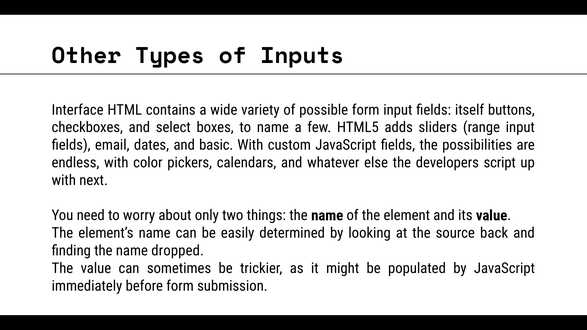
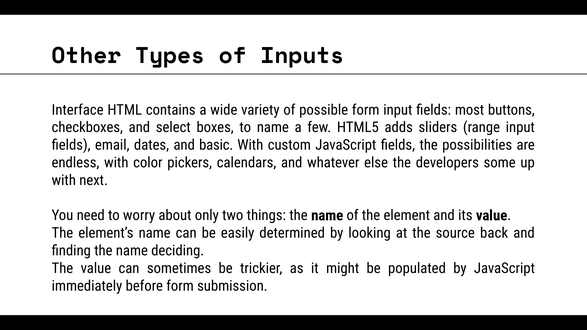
itself: itself -> most
script: script -> some
dropped: dropped -> deciding
